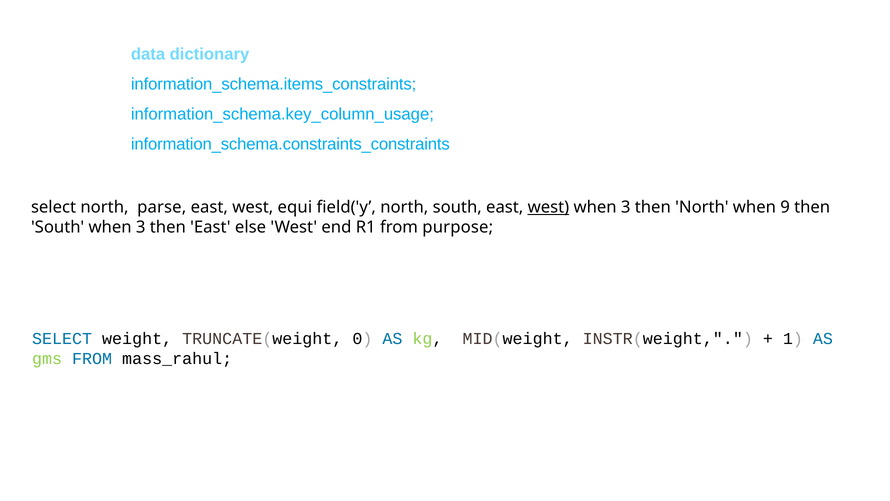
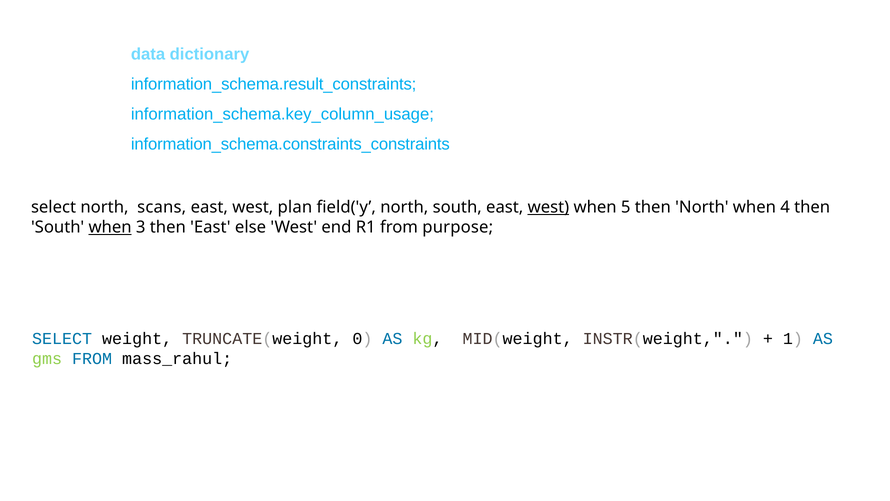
information_schema.items_constraints: information_schema.items_constraints -> information_schema.result_constraints
parse: parse -> scans
equi: equi -> plan
3 at (626, 207): 3 -> 5
9: 9 -> 4
when at (110, 227) underline: none -> present
